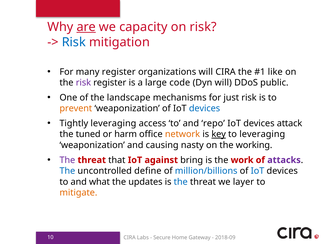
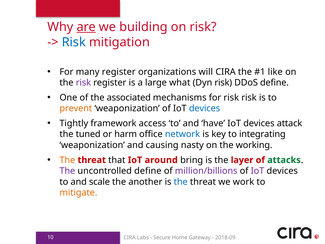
capacity: capacity -> building
code: code -> what
Dyn will: will -> risk
DDoS public: public -> define
landscape: landscape -> associated
for just: just -> risk
Tightly leveraging: leveraging -> framework
repo: repo -> have
network colour: orange -> blue
key underline: present -> none
to leveraging: leveraging -> integrating
The at (67, 160) colour: purple -> orange
against: against -> around
work: work -> layer
attacks colour: purple -> green
The at (67, 171) colour: blue -> purple
million/billions colour: blue -> purple
IoT at (257, 171) colour: blue -> purple
what: what -> scale
updates: updates -> another
layer: layer -> work
